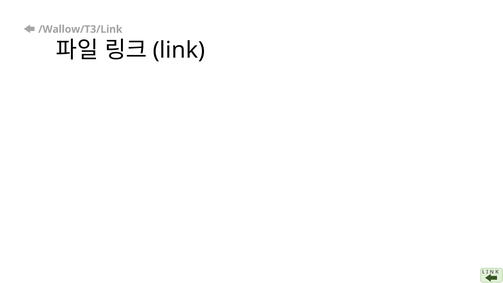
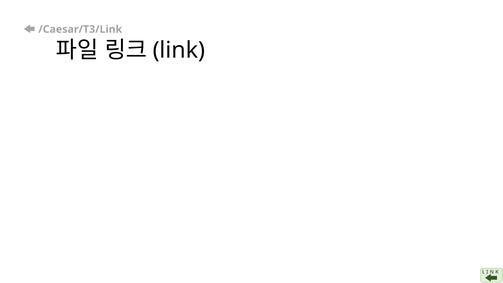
/Wallow/T3/Link: /Wallow/T3/Link -> /Caesar/T3/Link
